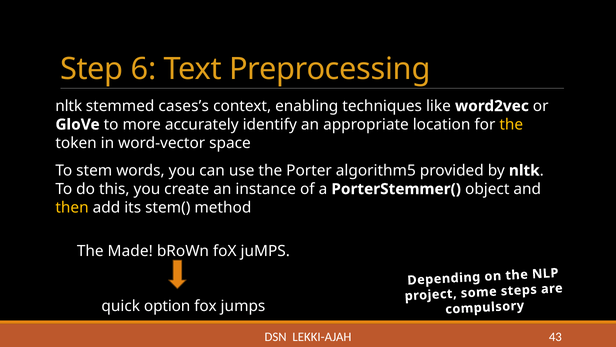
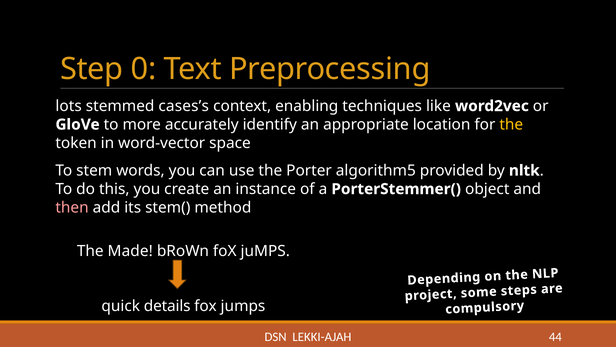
6: 6 -> 0
nltk at (69, 106): nltk -> lots
then colour: yellow -> pink
option: option -> details
43: 43 -> 44
